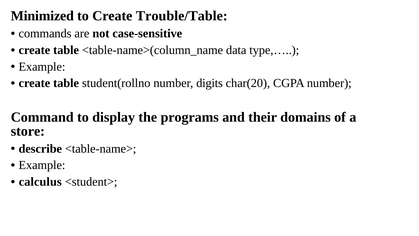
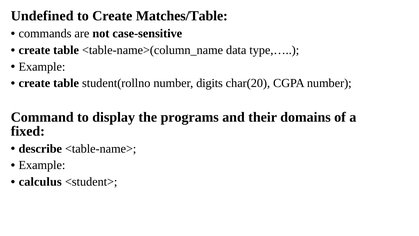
Minimized: Minimized -> Undefined
Trouble/Table: Trouble/Table -> Matches/Table
store: store -> fixed
